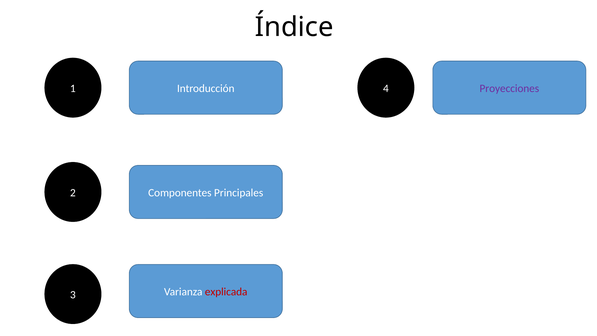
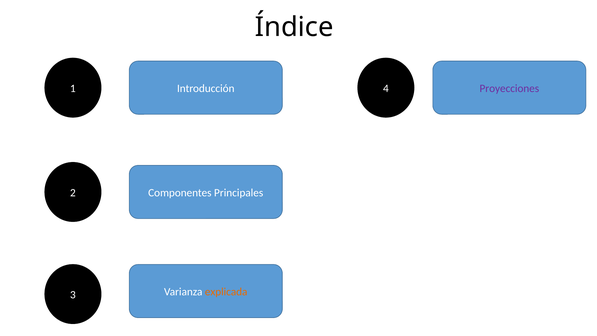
explicada colour: red -> orange
